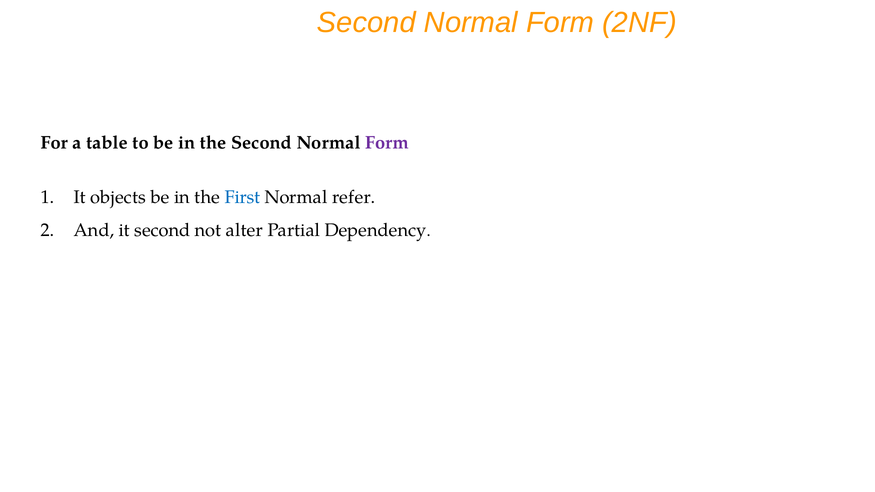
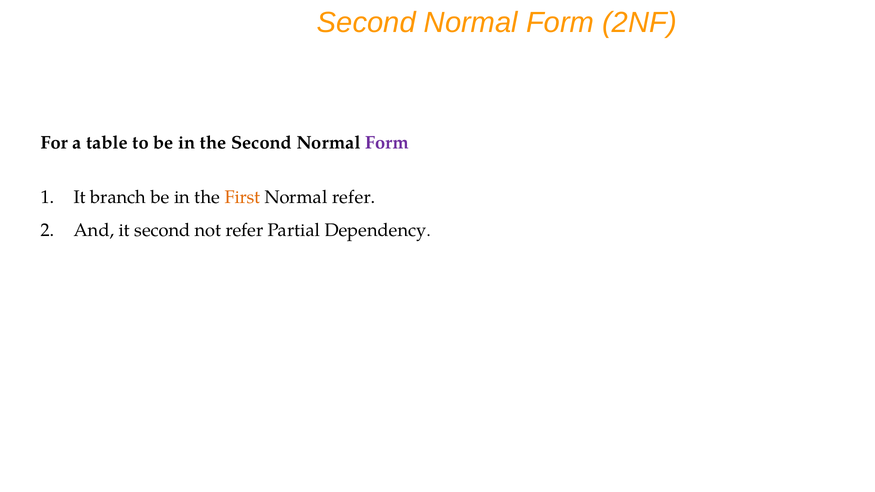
objects: objects -> branch
First colour: blue -> orange
not alter: alter -> refer
